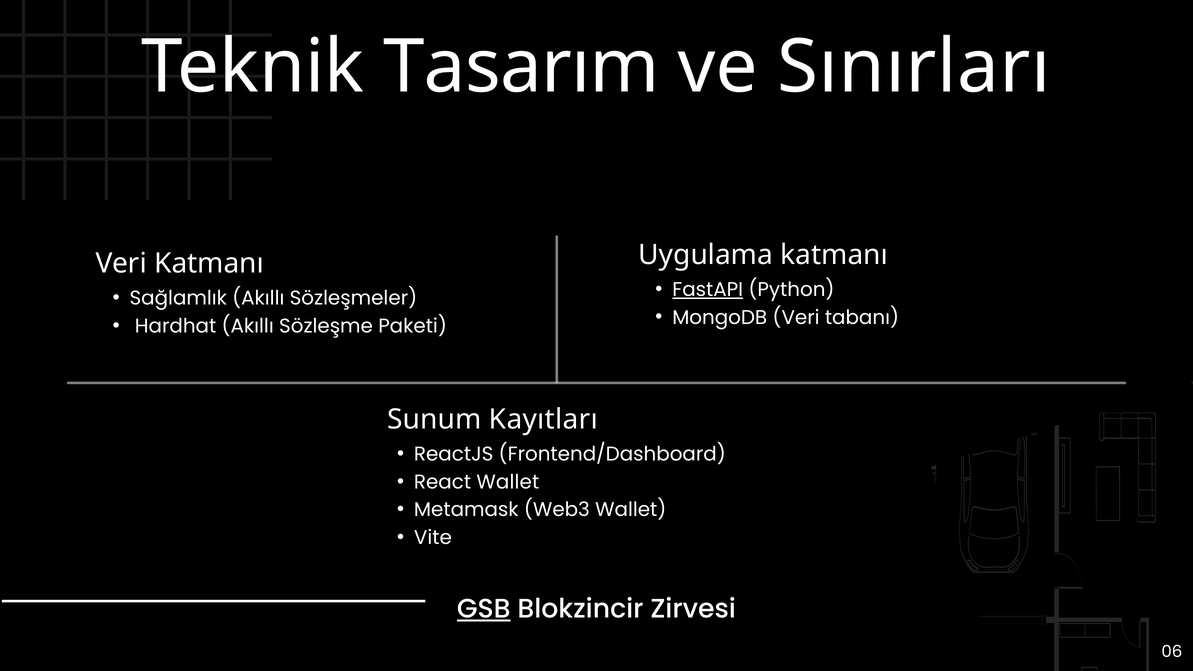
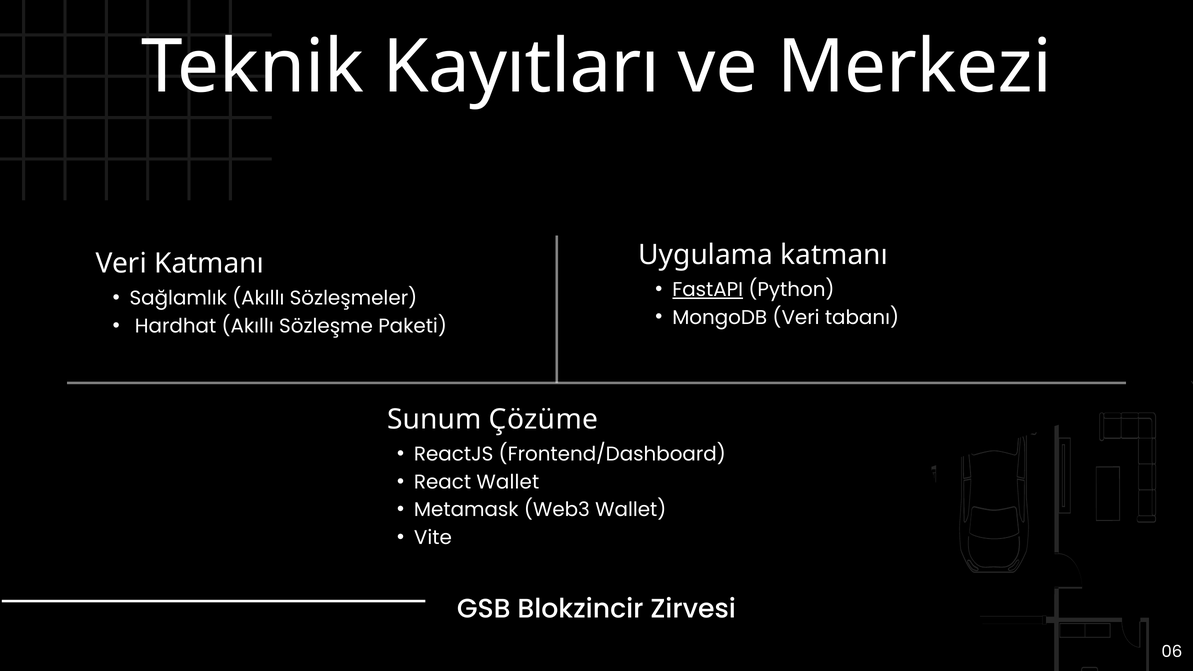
Tasarım: Tasarım -> Kayıtları
Sınırları: Sınırları -> Merkezi
Kayıtları: Kayıtları -> Çözüme
GSB underline: present -> none
